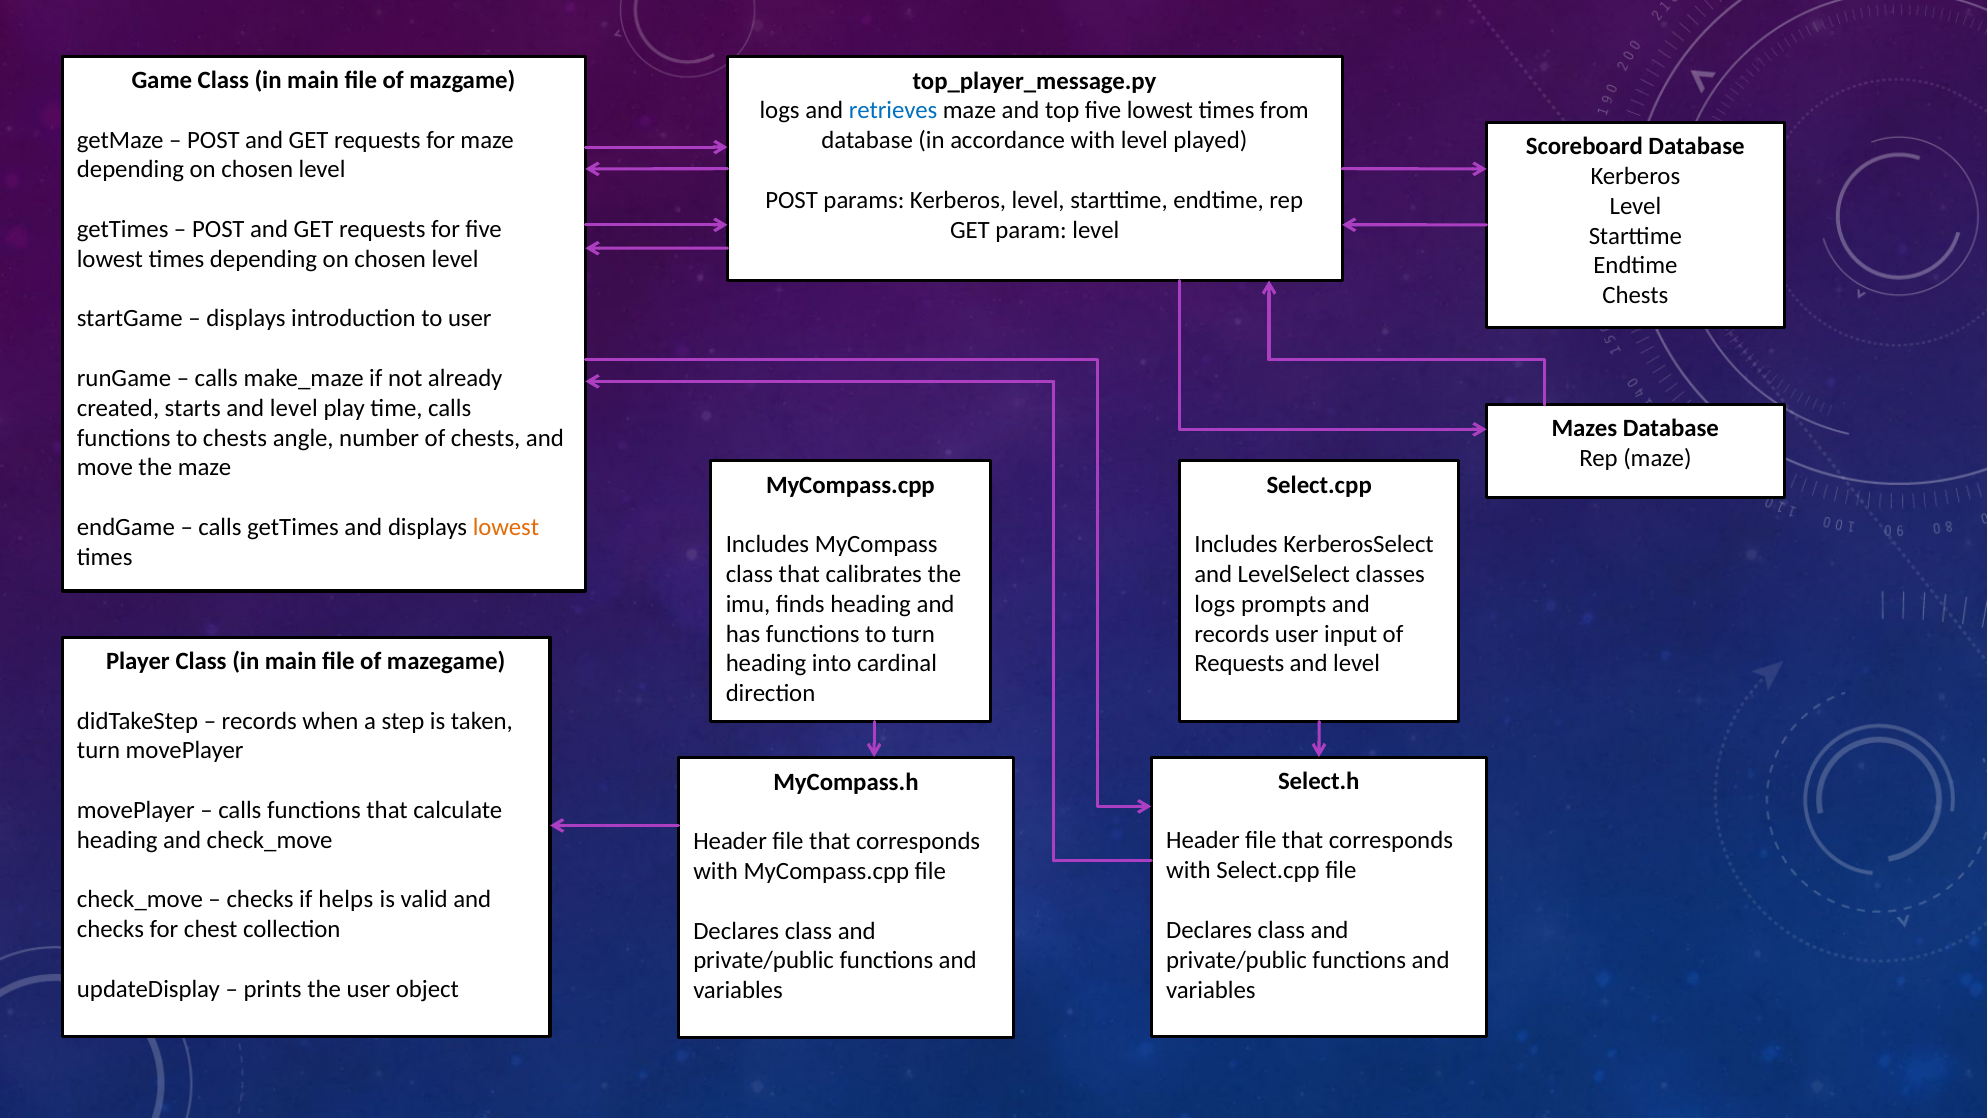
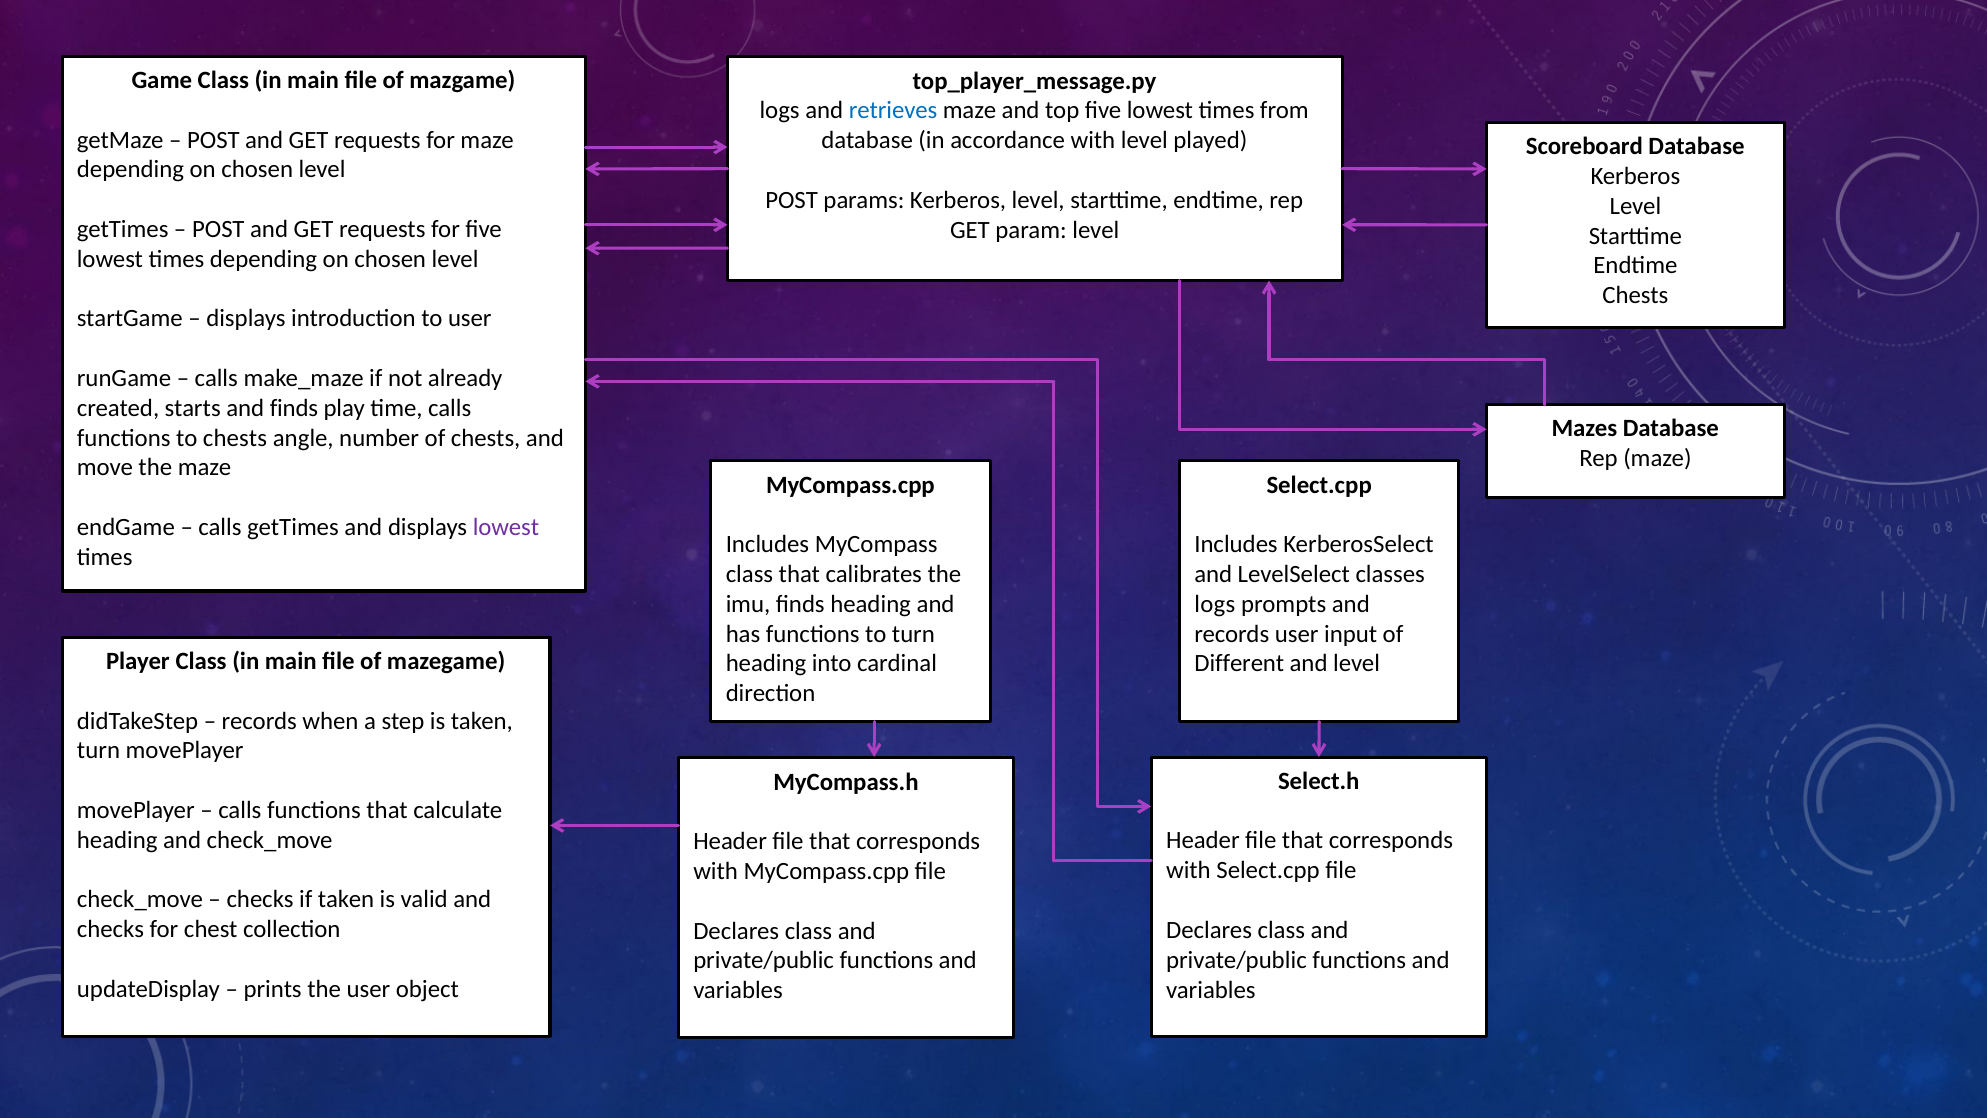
starts and level: level -> finds
lowest at (506, 527) colour: orange -> purple
Requests at (1239, 664): Requests -> Different
if helps: helps -> taken
